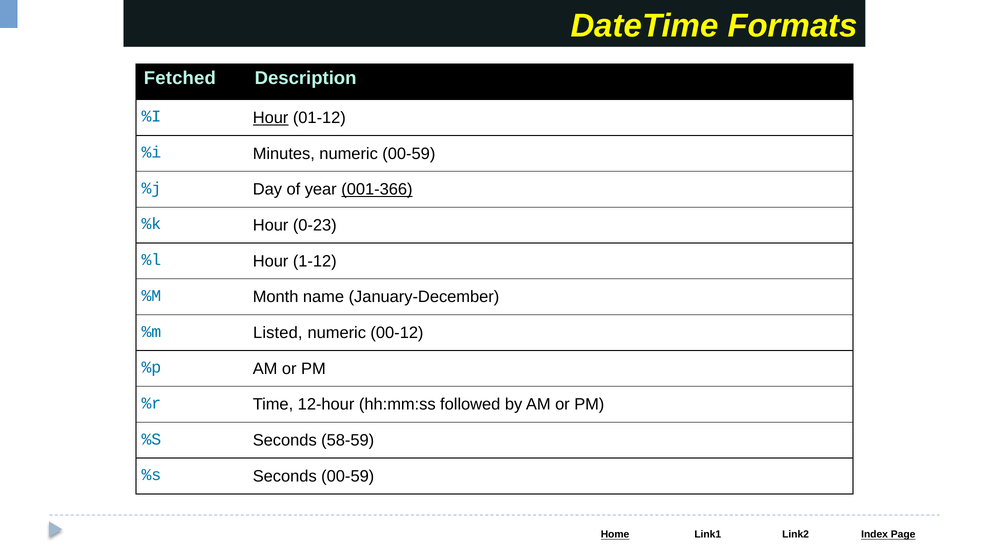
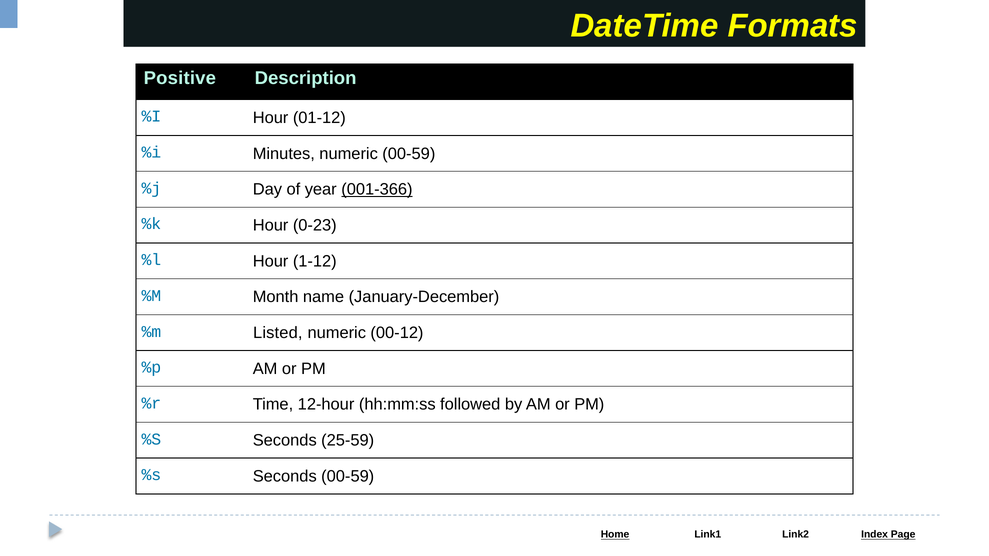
Fetched: Fetched -> Positive
Hour at (271, 118) underline: present -> none
58-59: 58-59 -> 25-59
